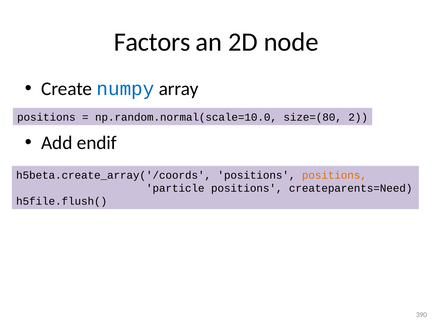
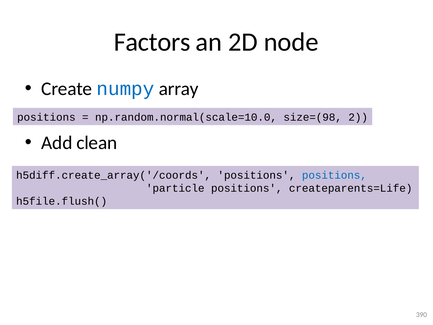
size=(80: size=(80 -> size=(98
endif: endif -> clean
h5beta.create_array('/coords: h5beta.create_array('/coords -> h5diff.create_array('/coords
positions at (334, 175) colour: orange -> blue
createparents=Need: createparents=Need -> createparents=Life
